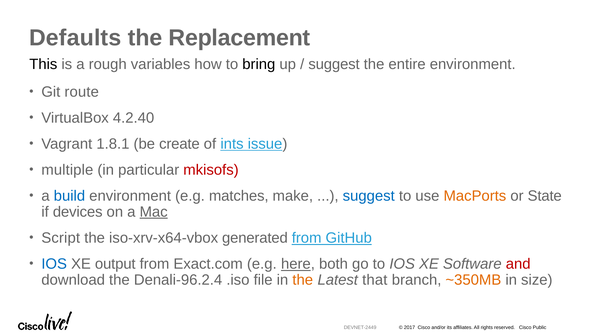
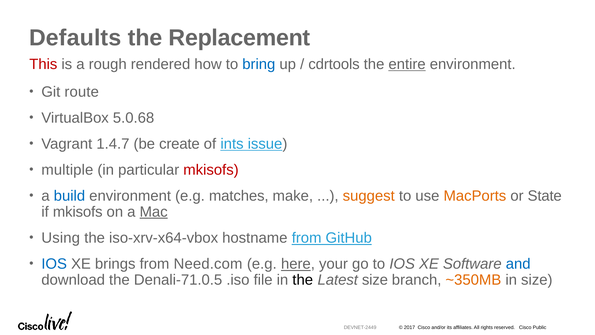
This colour: black -> red
variables: variables -> rendered
bring colour: black -> blue
suggest at (334, 64): suggest -> cdrtools
entire underline: none -> present
4.2.40: 4.2.40 -> 5.0.68
1.8.1: 1.8.1 -> 1.4.7
suggest at (369, 196) colour: blue -> orange
if devices: devices -> mkisofs
Script: Script -> Using
generated: generated -> hostname
output: output -> brings
Exact.com: Exact.com -> Need.com
both: both -> your
and colour: red -> blue
Denali-96.2.4: Denali-96.2.4 -> Denali-71.0.5
the at (303, 280) colour: orange -> black
Latest that: that -> size
